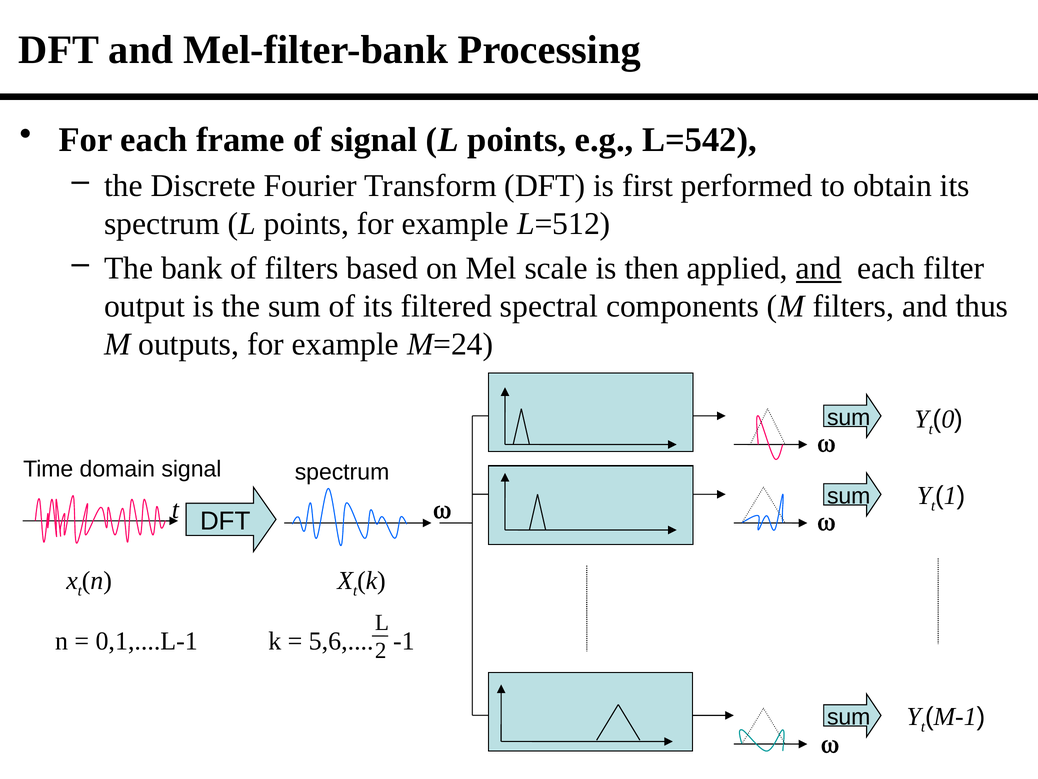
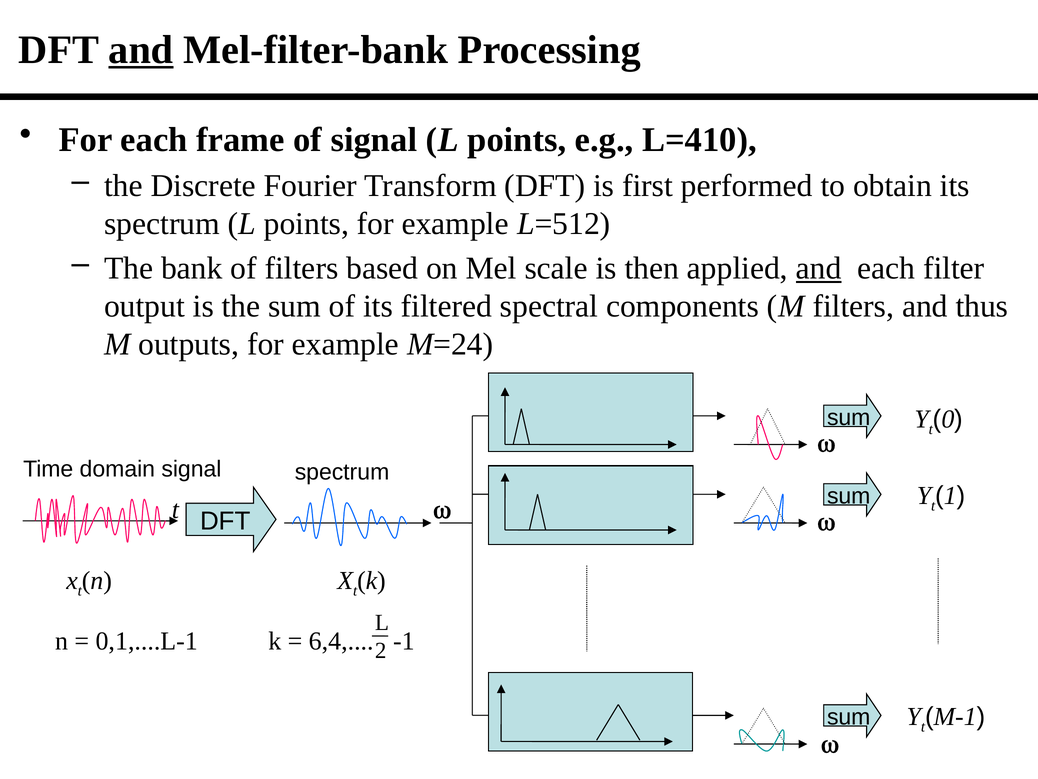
and at (141, 50) underline: none -> present
L=542: L=542 -> L=410
5,6: 5,6 -> 6,4
